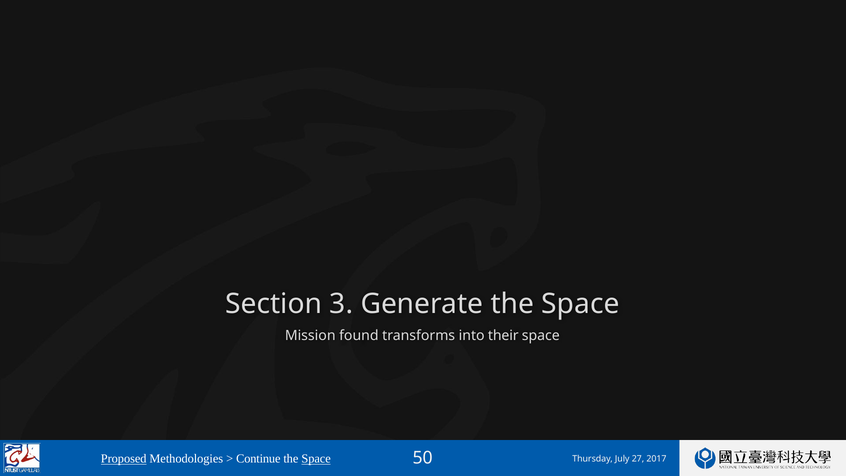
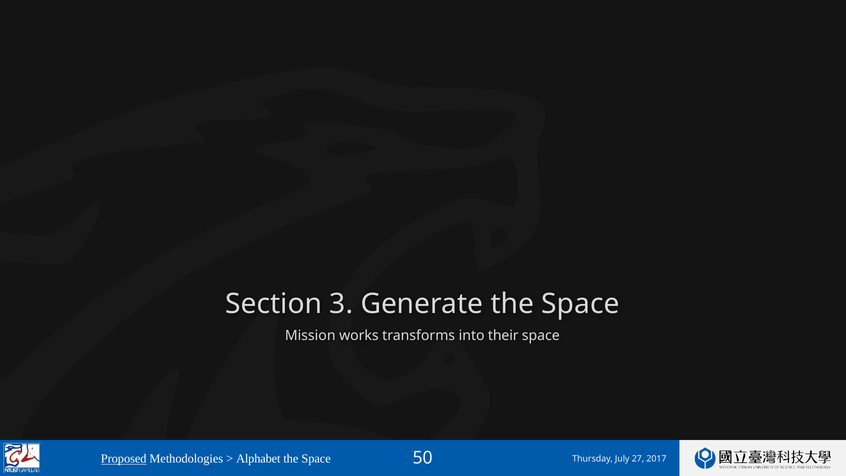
found: found -> works
Continue: Continue -> Alphabet
Space at (316, 459) underline: present -> none
